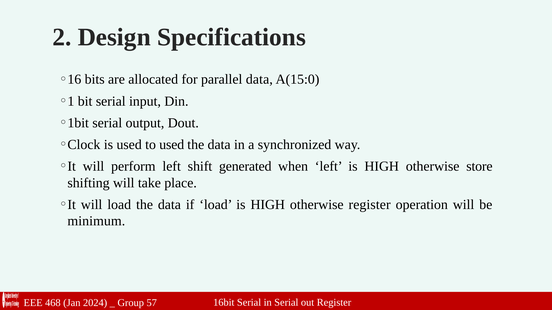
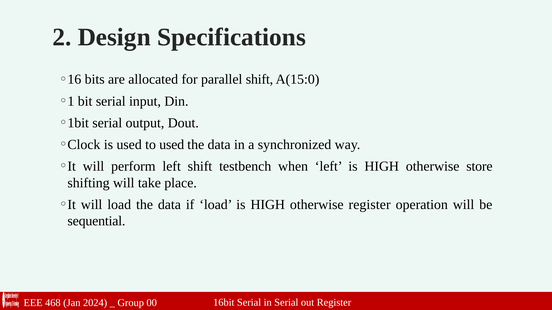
parallel data: data -> shift
generated: generated -> testbench
minimum: minimum -> sequential
57: 57 -> 00
